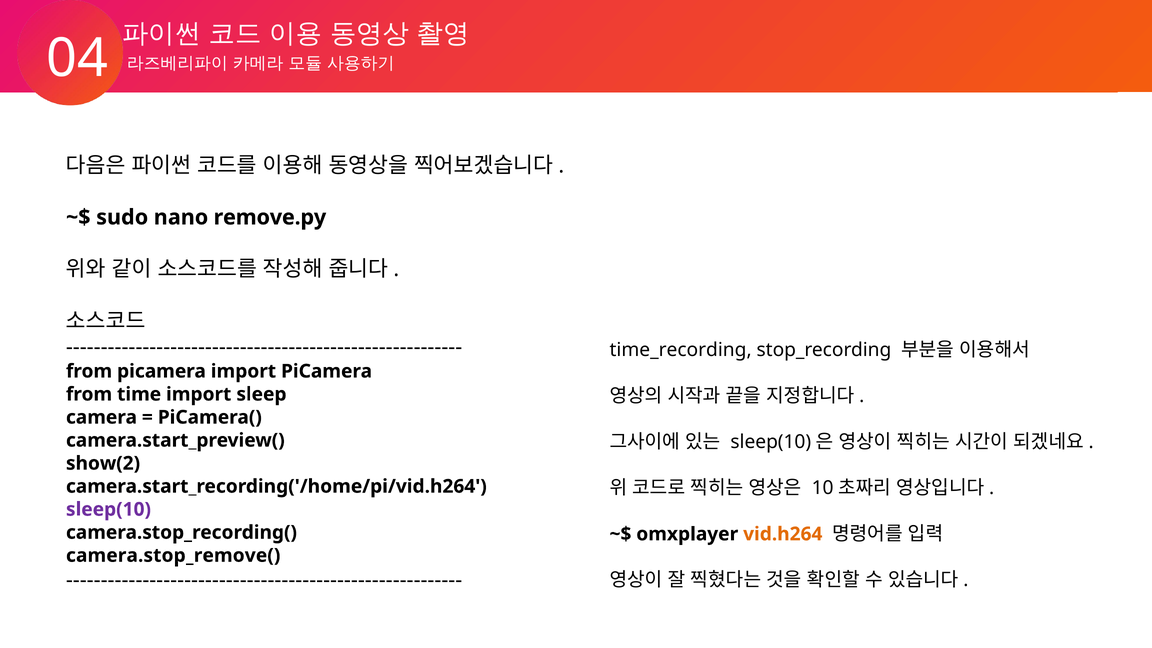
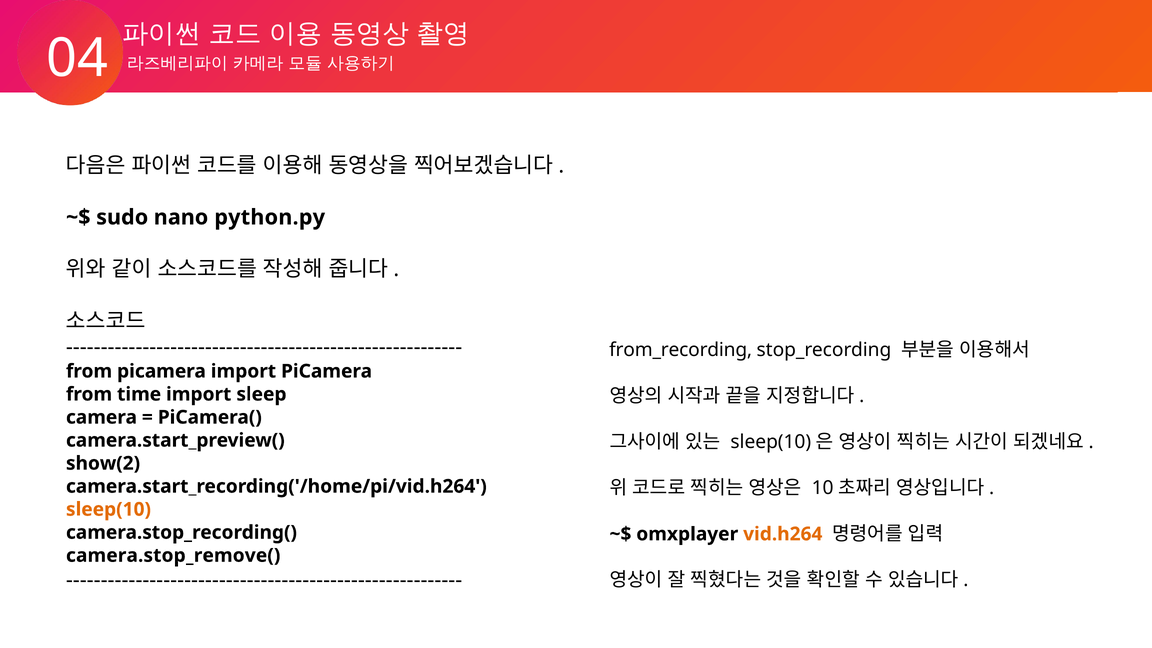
remove.py: remove.py -> python.py
time_recording: time_recording -> from_recording
sleep(10 colour: purple -> orange
